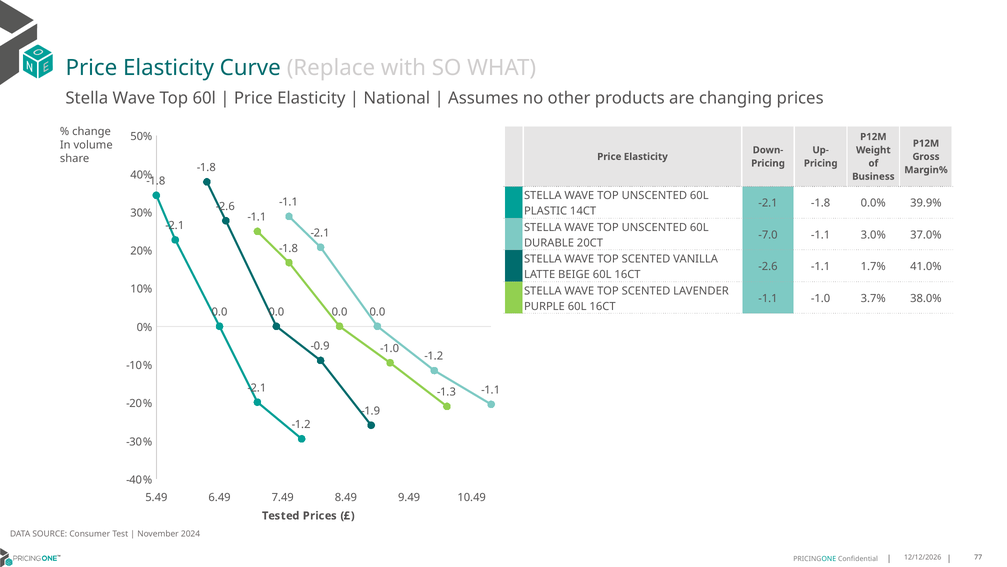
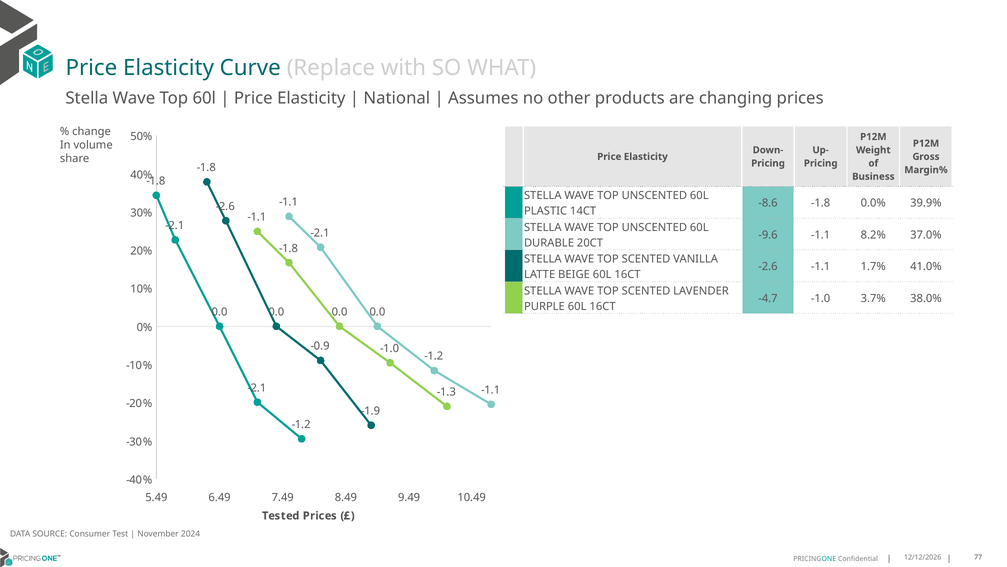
-2.1 at (768, 203): -2.1 -> -8.6
-7.0: -7.0 -> -9.6
3.0%: 3.0% -> 8.2%
-1.1 at (768, 298): -1.1 -> -4.7
